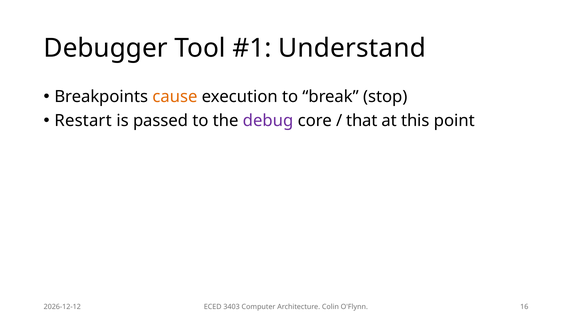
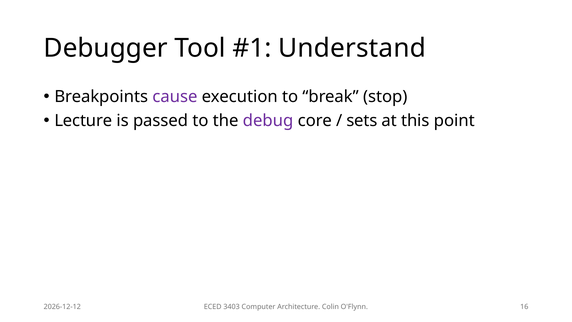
cause colour: orange -> purple
Restart: Restart -> Lecture
that: that -> sets
